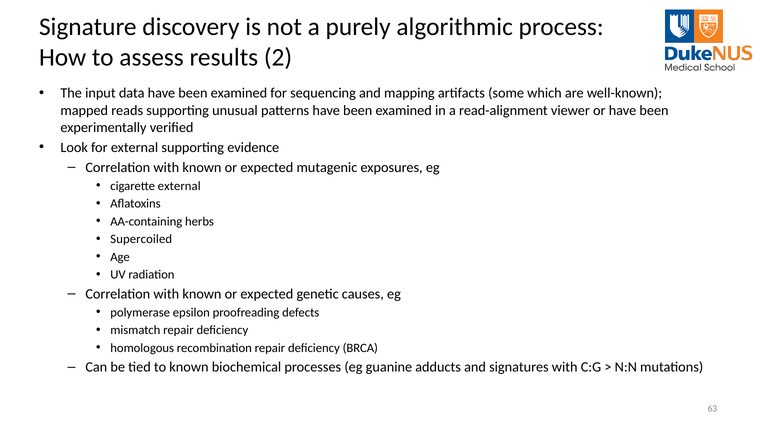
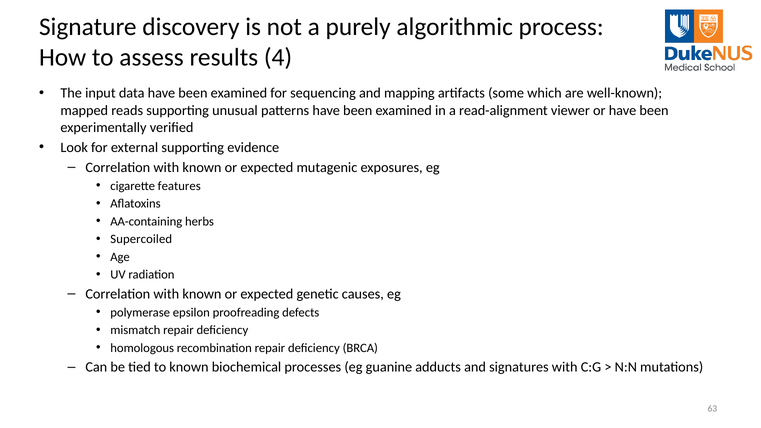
2: 2 -> 4
cigarette external: external -> features
